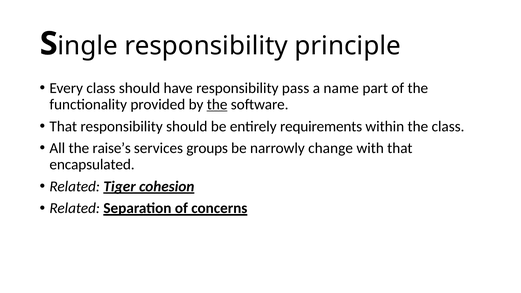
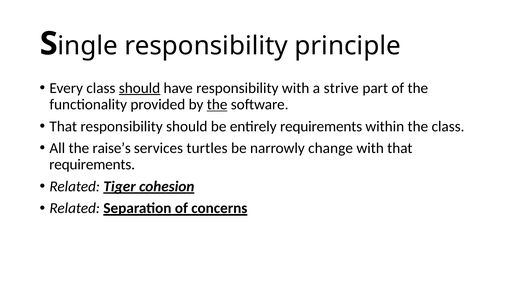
should at (140, 88) underline: none -> present
responsibility pass: pass -> with
name: name -> strive
groups: groups -> turtles
encapsulated at (92, 165): encapsulated -> requirements
